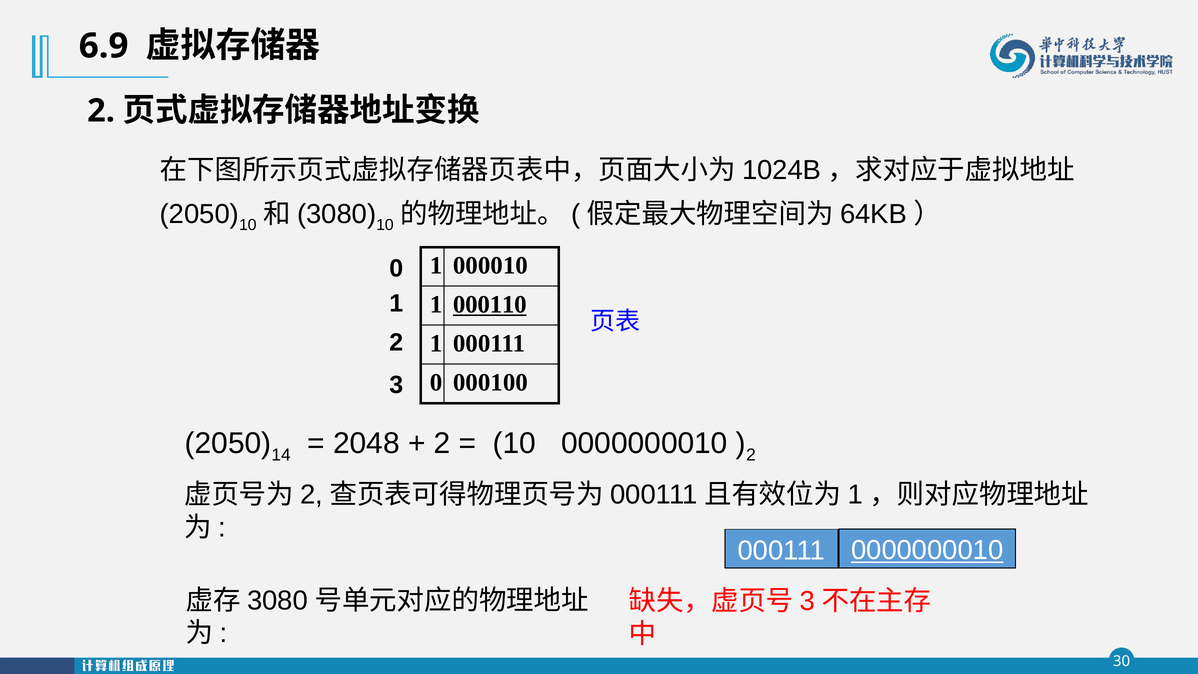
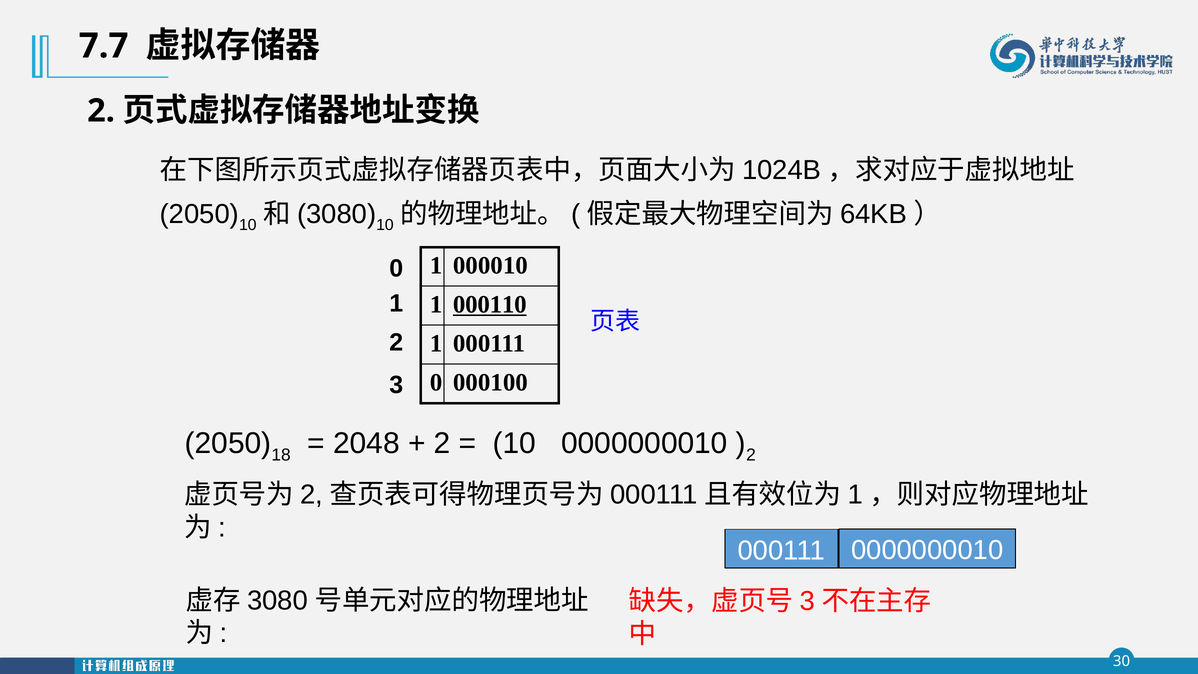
6.9: 6.9 -> 7.7
14: 14 -> 18
0000000010 at (927, 550) underline: present -> none
